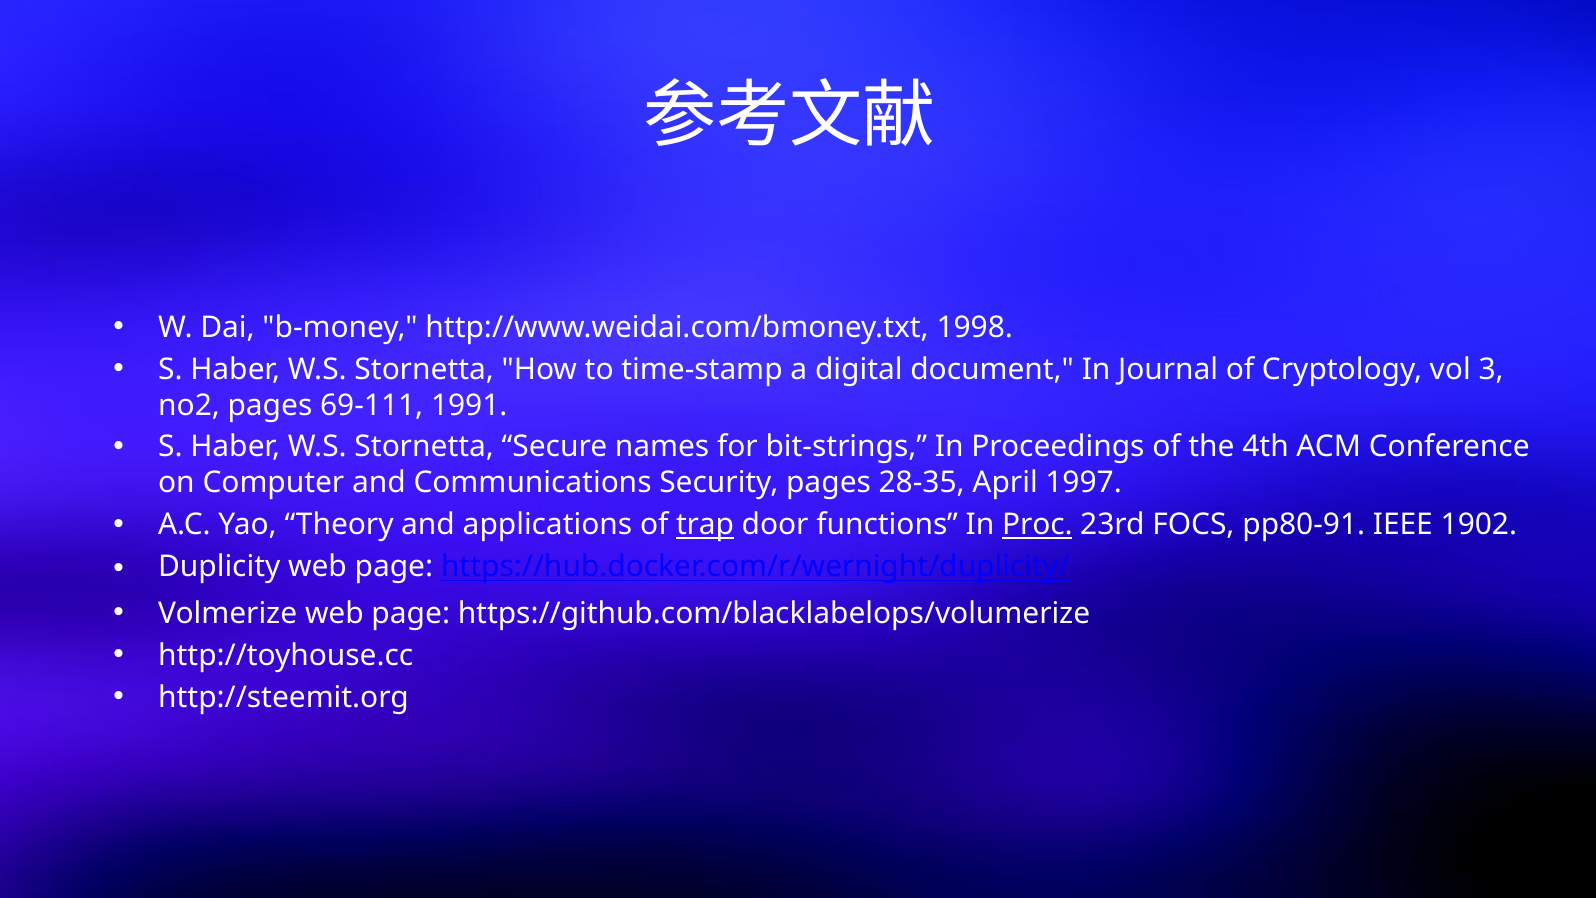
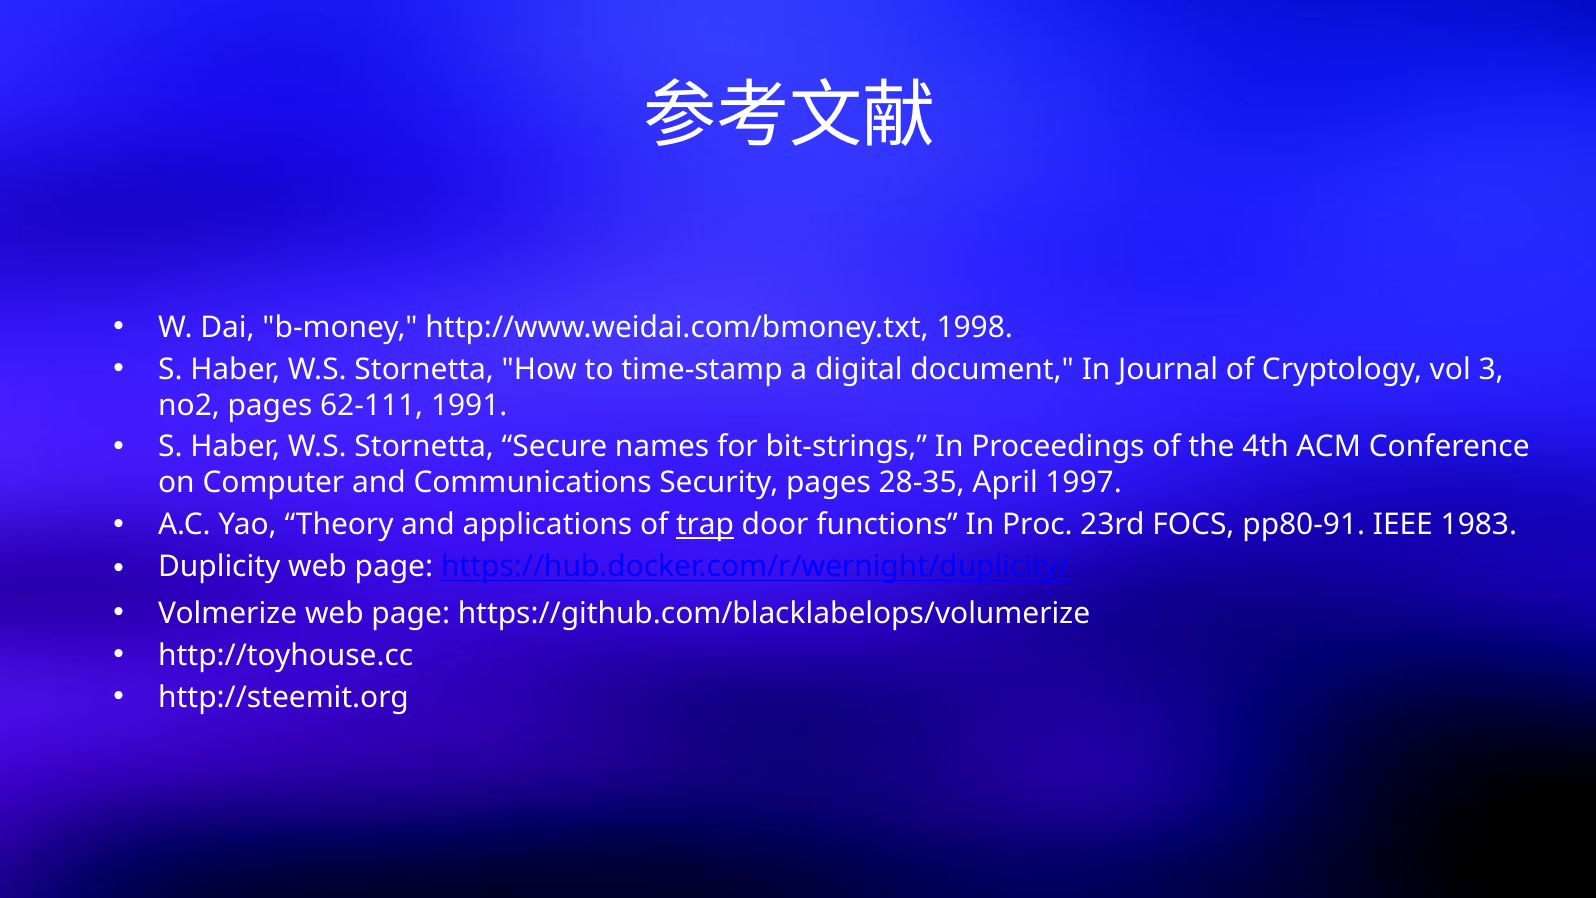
69-111: 69-111 -> 62-111
Proc underline: present -> none
1902: 1902 -> 1983
